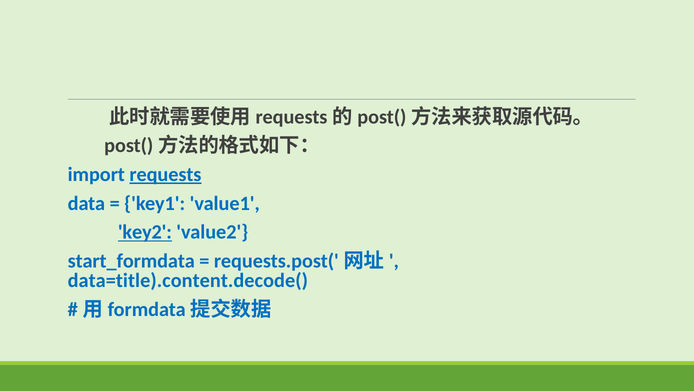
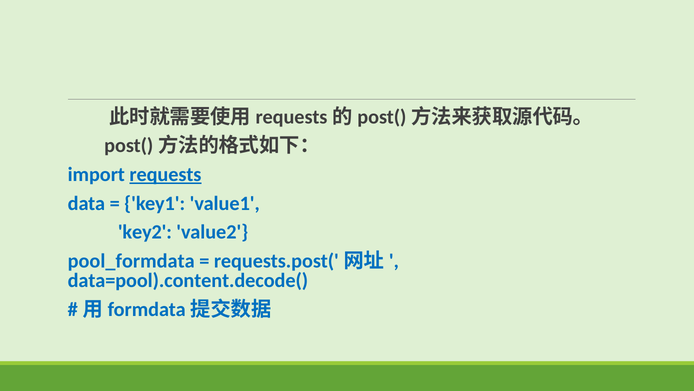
key2 underline: present -> none
start_formdata: start_formdata -> pool_formdata
data=title).content.decode(: data=title).content.decode( -> data=pool).content.decode(
